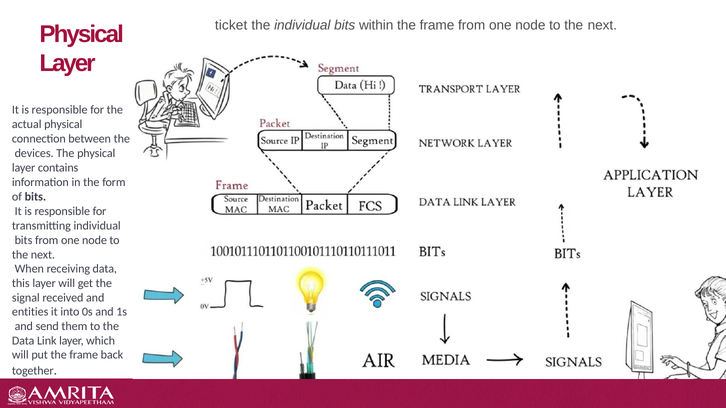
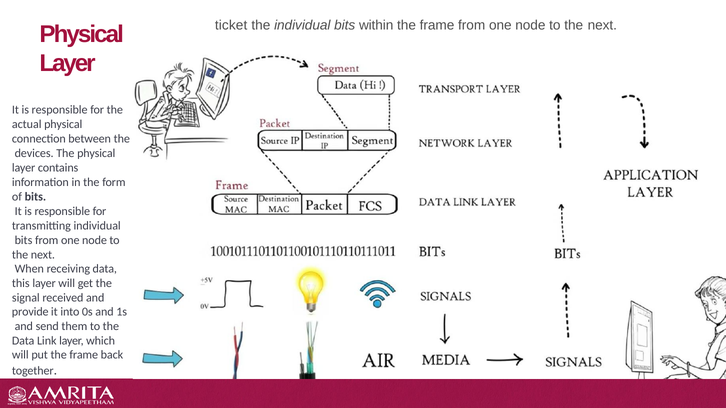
entities: entities -> provide
